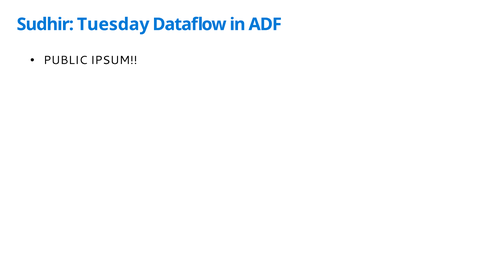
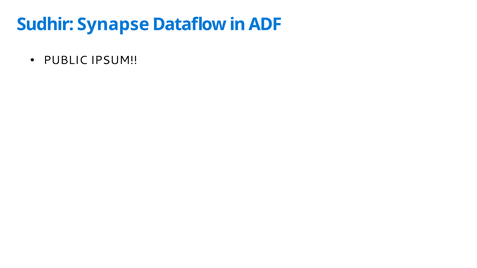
Tuesday: Tuesday -> Synapse
